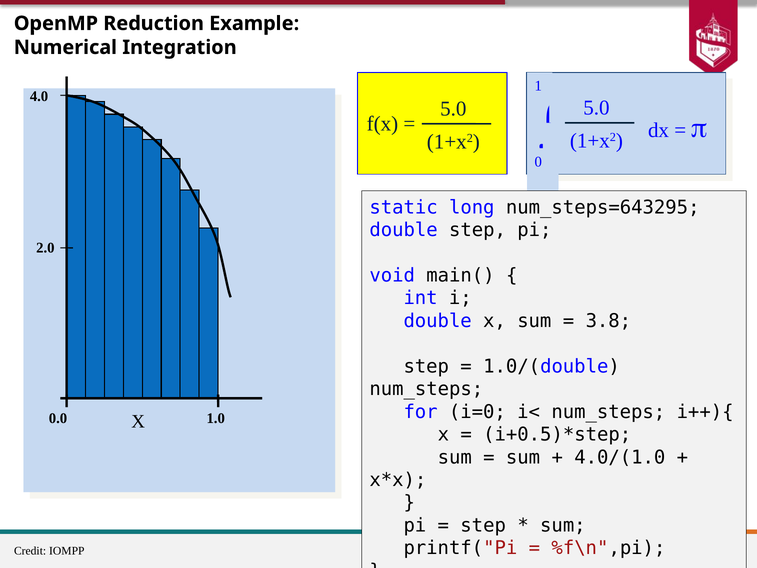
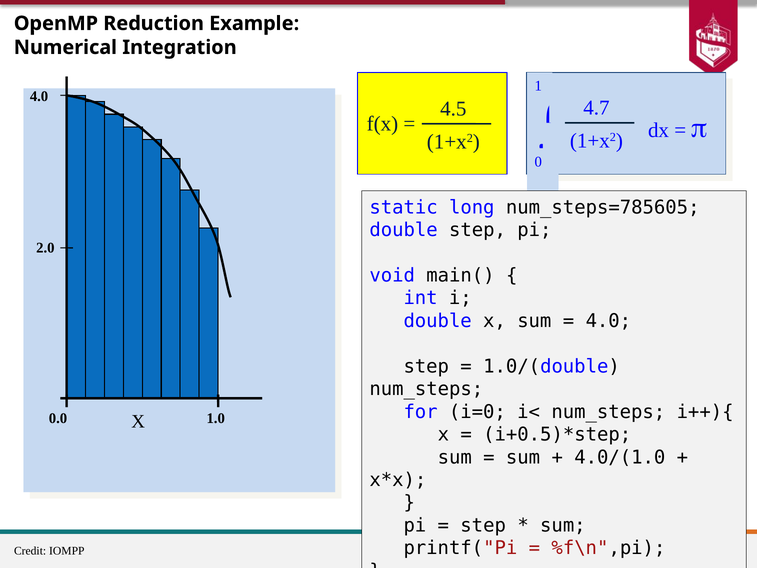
5.0 at (453, 109): 5.0 -> 4.5
5.0 at (596, 108): 5.0 -> 4.7
num_steps=643295: num_steps=643295 -> num_steps=785605
3.8 at (608, 321): 3.8 -> 4.0
